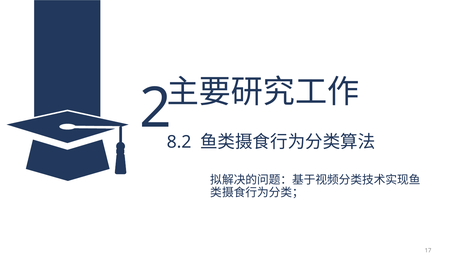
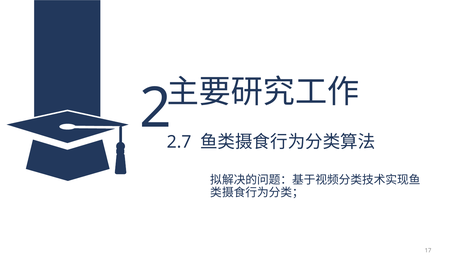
8.2: 8.2 -> 2.7
